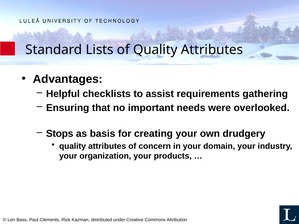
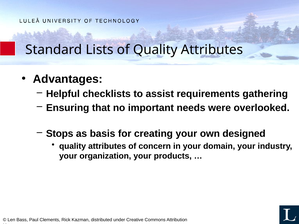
drudgery: drudgery -> designed
